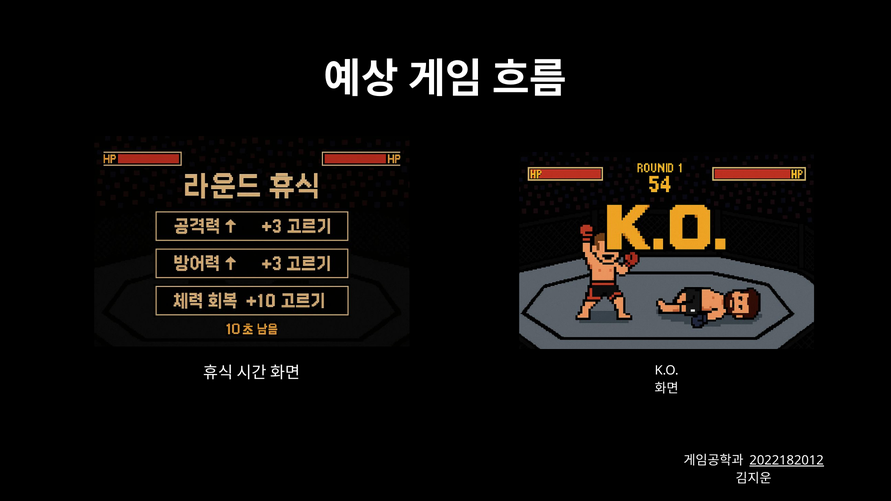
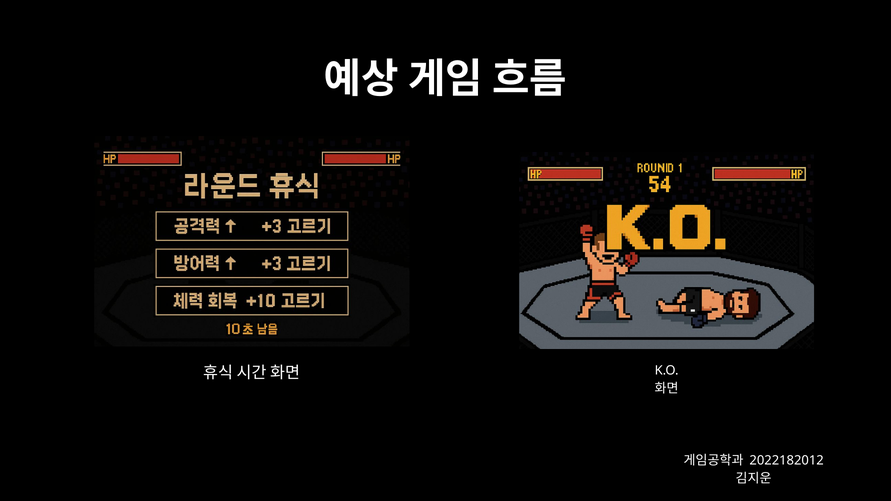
2022182012 underline: present -> none
